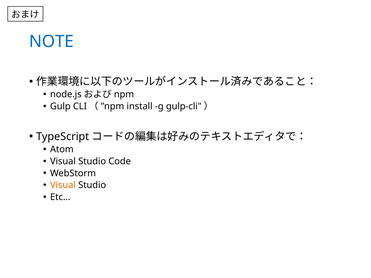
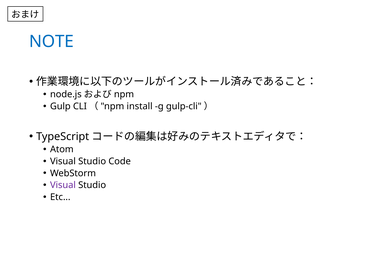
Visual at (63, 185) colour: orange -> purple
